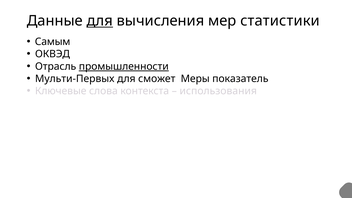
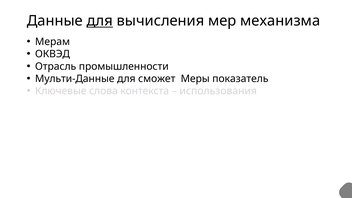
статистики: статистики -> механизма
Самым: Самым -> Мерам
промышленности underline: present -> none
Мульти-Первых: Мульти-Первых -> Мульти-Данные
